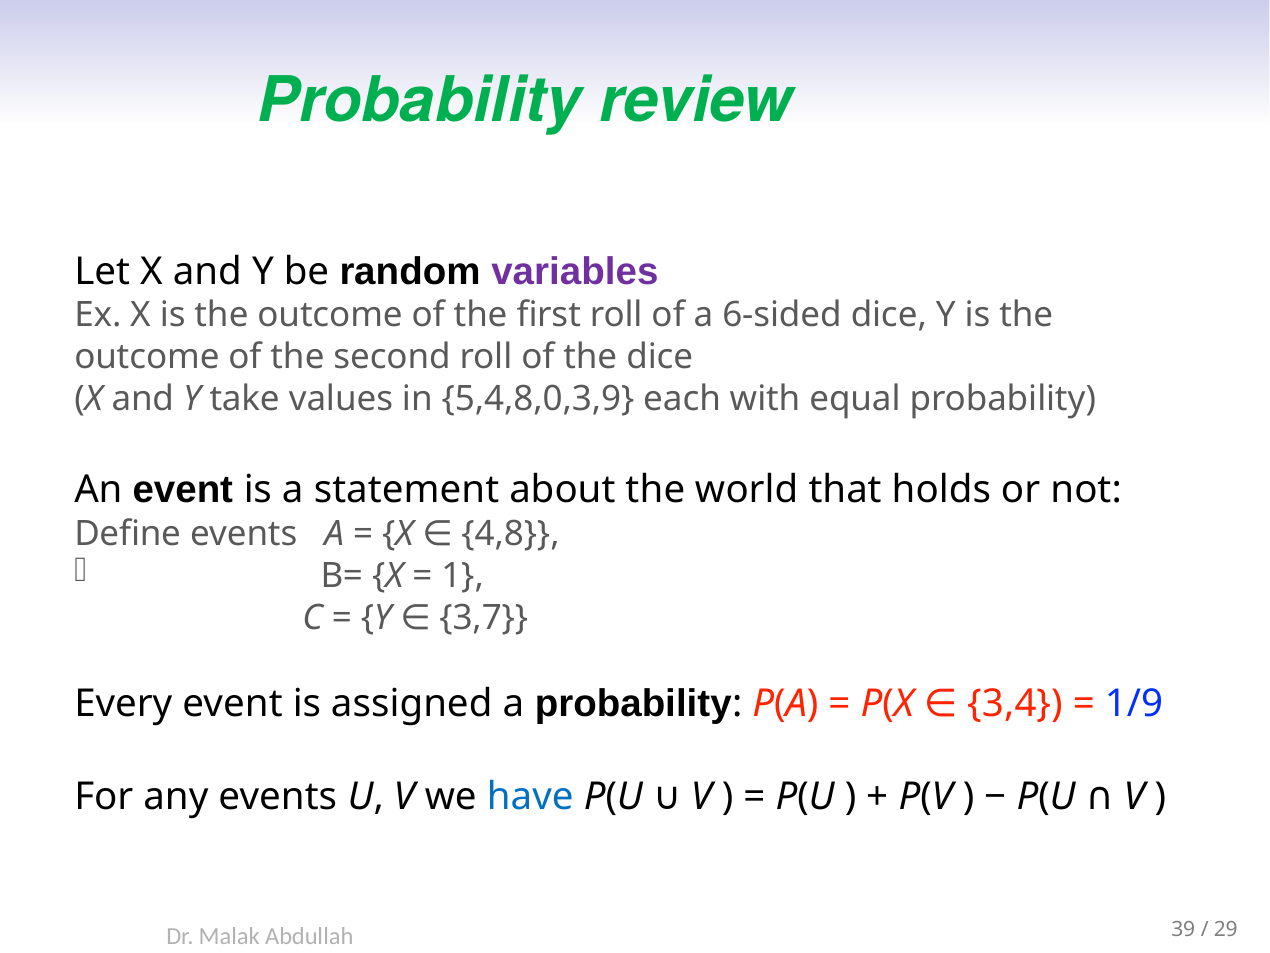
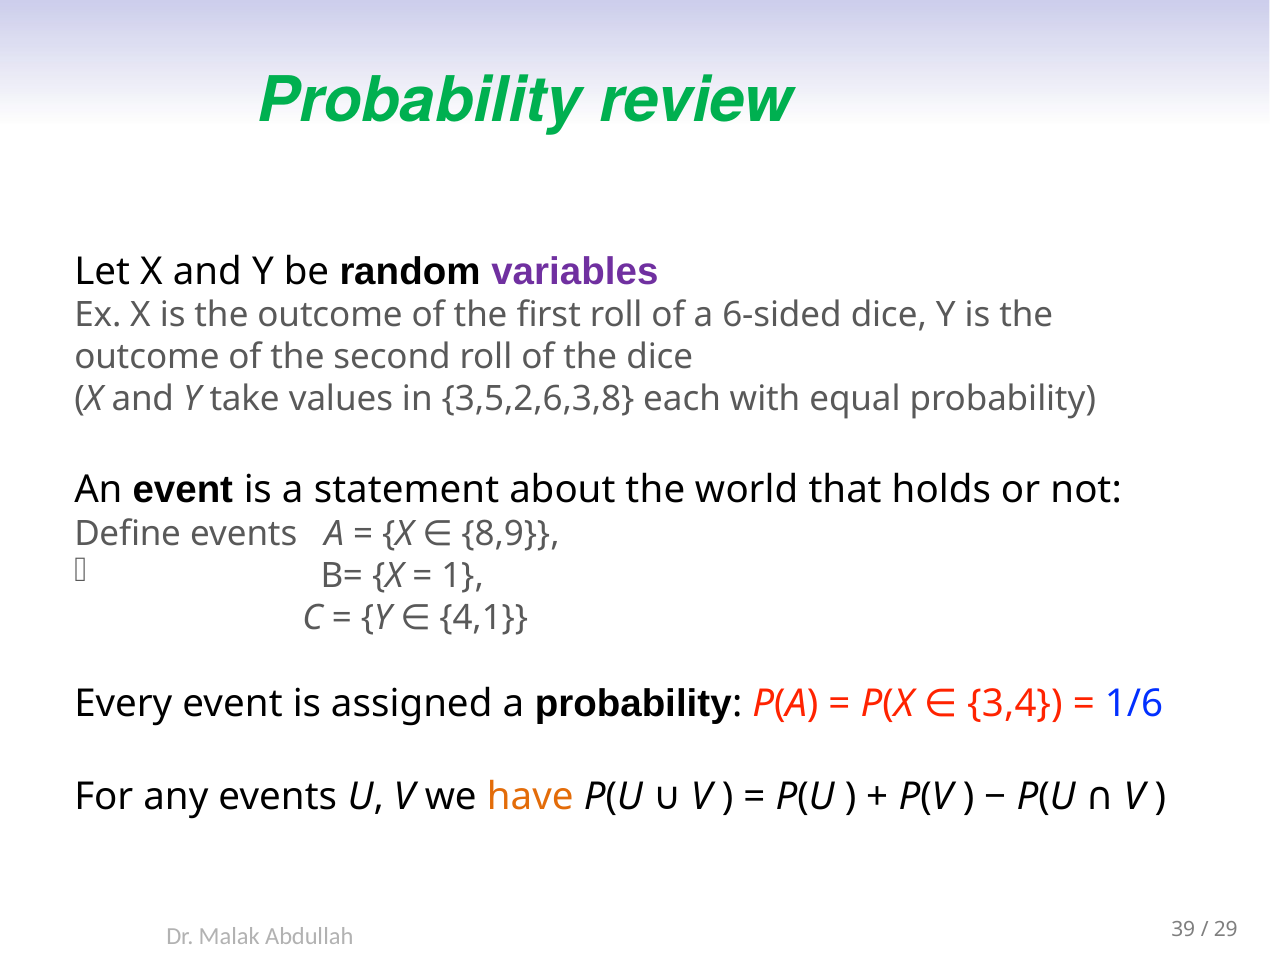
5,4,8,0,3,9: 5,4,8,0,3,9 -> 3,5,2,6,3,8
4,8: 4,8 -> 8,9
3,7: 3,7 -> 4,1
1/9: 1/9 -> 1/6
have colour: blue -> orange
